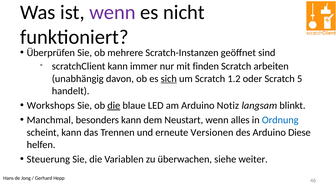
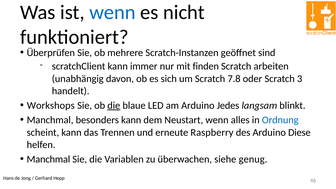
wenn at (112, 12) colour: purple -> blue
sich underline: present -> none
1.2: 1.2 -> 7.8
5: 5 -> 3
Notiz: Notiz -> Jedes
Versionen: Versionen -> Raspberry
Steuerung at (48, 159): Steuerung -> Manchmal
weiter: weiter -> genug
